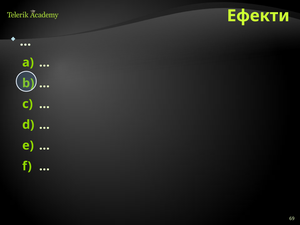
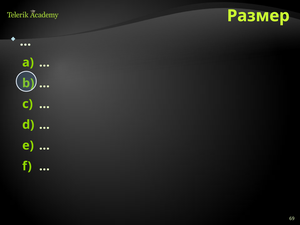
Ефекти: Ефекти -> Размер
